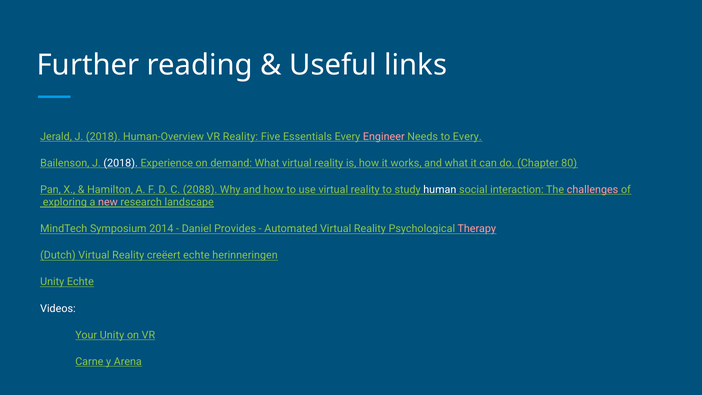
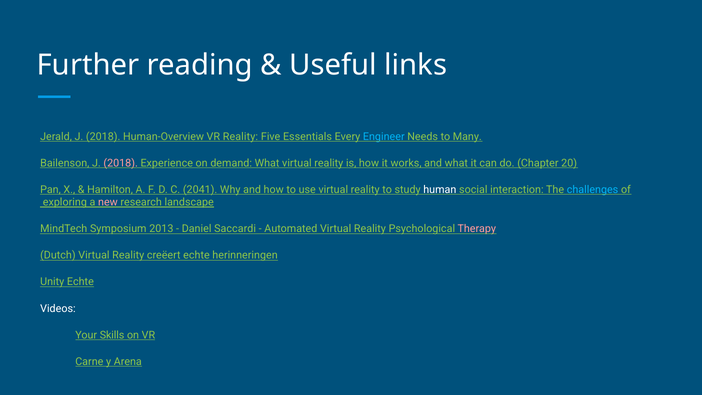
Engineer colour: pink -> light blue
to Every: Every -> Many
2018 at (121, 163) colour: white -> pink
80: 80 -> 20
2088: 2088 -> 2041
challenges colour: pink -> light blue
2014: 2014 -> 2013
Provides: Provides -> Saccardi
Your Unity: Unity -> Skills
